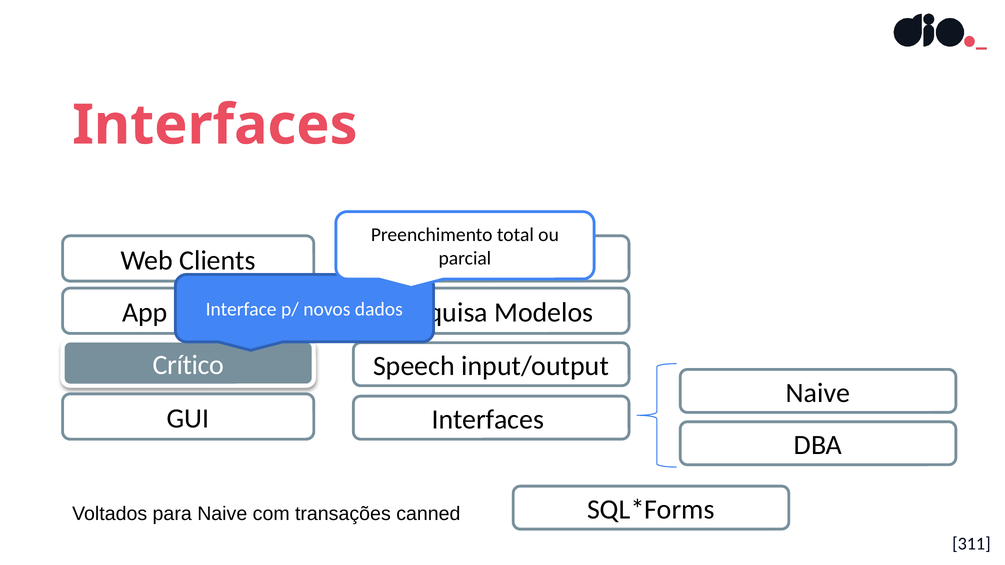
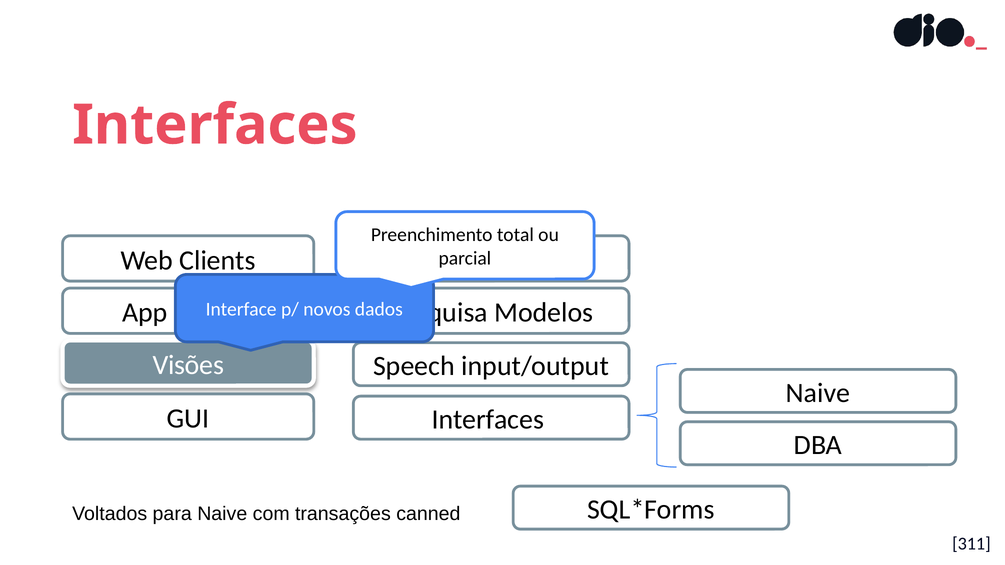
Crítico: Crítico -> Visões
